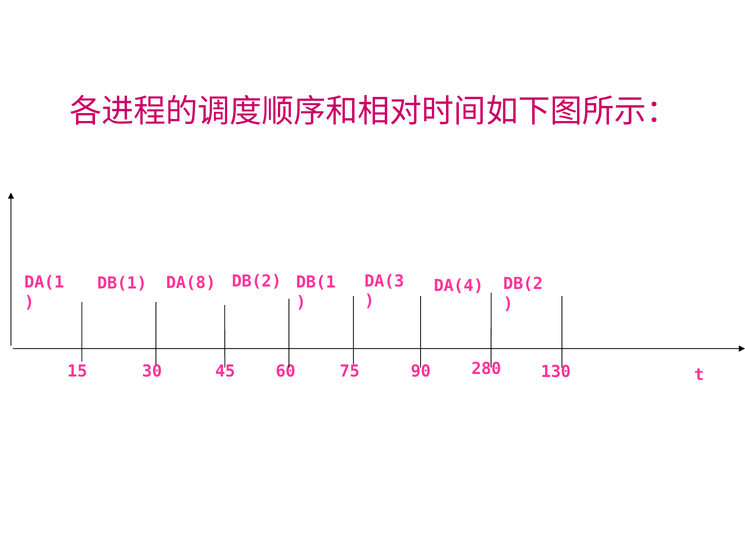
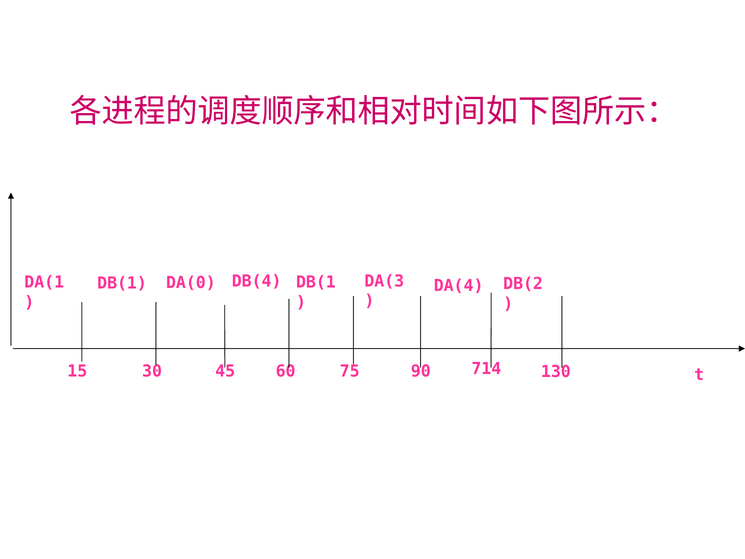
DA(8: DA(8 -> DA(0
DB(1 DB(2: DB(2 -> DB(4
280: 280 -> 714
